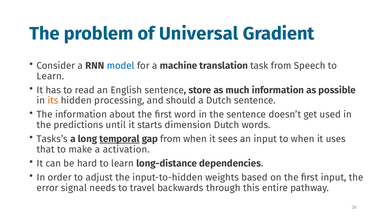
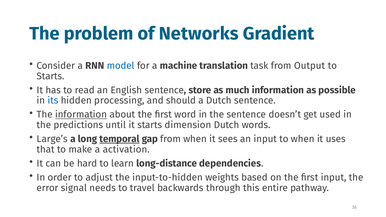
Universal: Universal -> Networks
Speech: Speech -> Output
Learn at (50, 76): Learn -> Starts
its colour: orange -> blue
information at (81, 115) underline: none -> present
Tasks’s: Tasks’s -> Large’s
